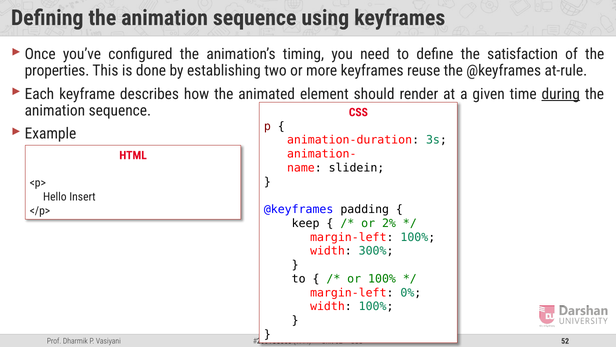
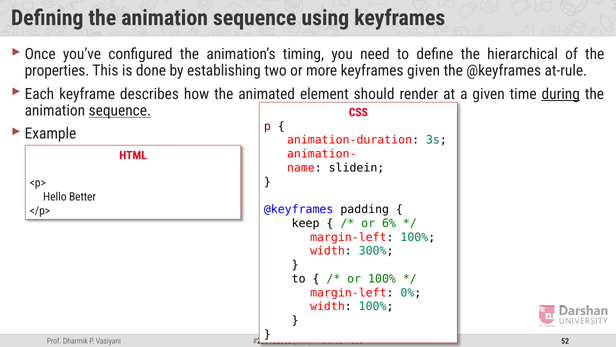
satisfaction: satisfaction -> hierarchical
keyframes reuse: reuse -> given
sequence at (120, 110) underline: none -> present
Insert: Insert -> Better
2%: 2% -> 6%
